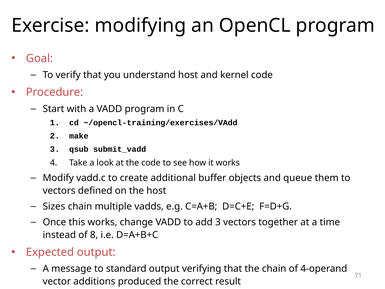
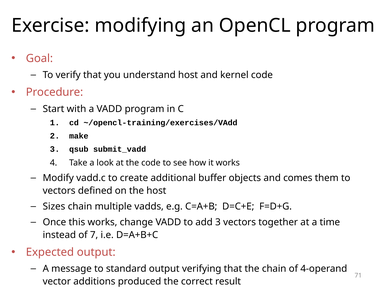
queue: queue -> comes
8: 8 -> 7
